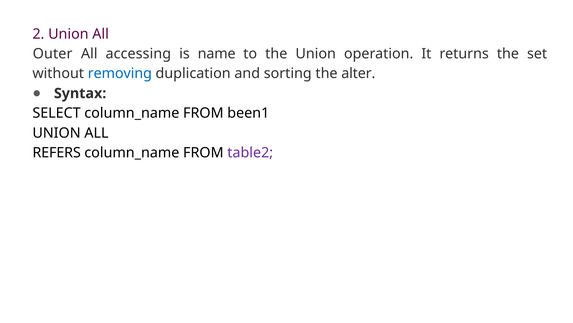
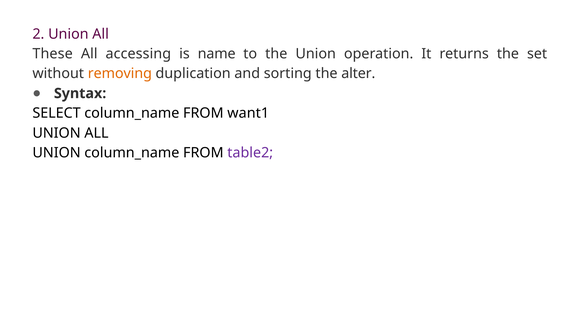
Outer: Outer -> These
removing colour: blue -> orange
been1: been1 -> want1
REFERS at (57, 152): REFERS -> UNION
